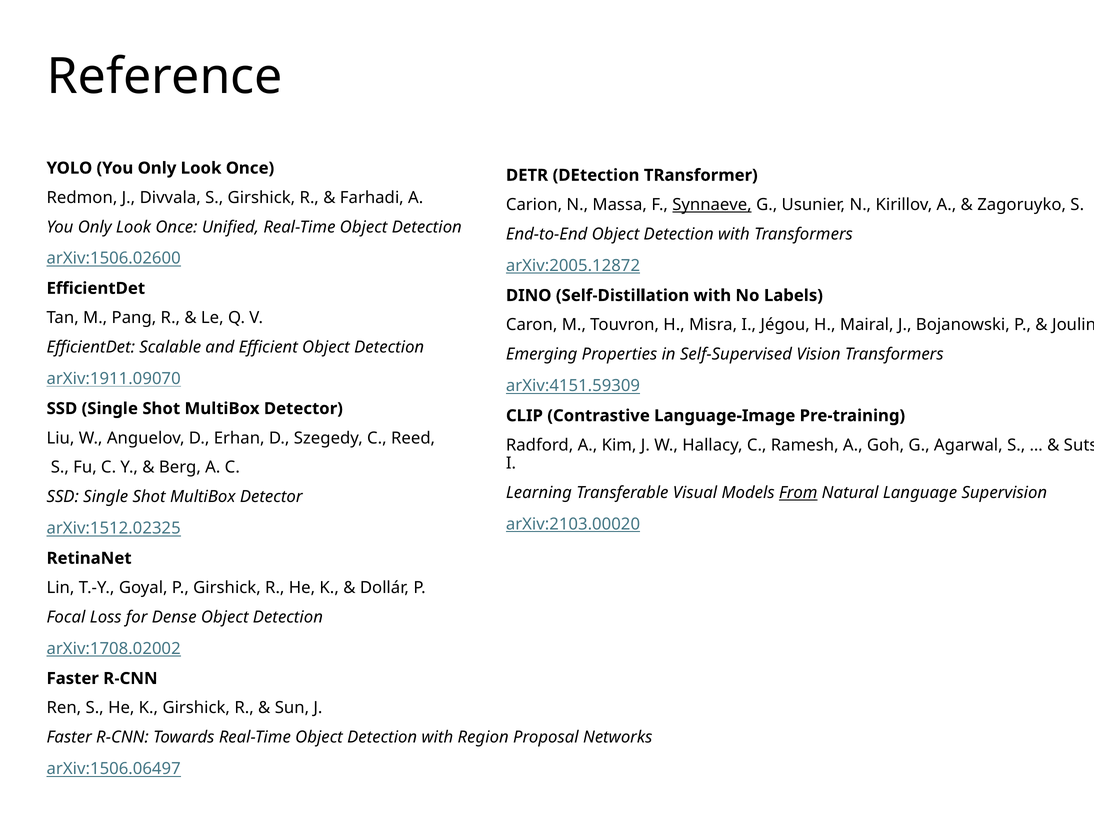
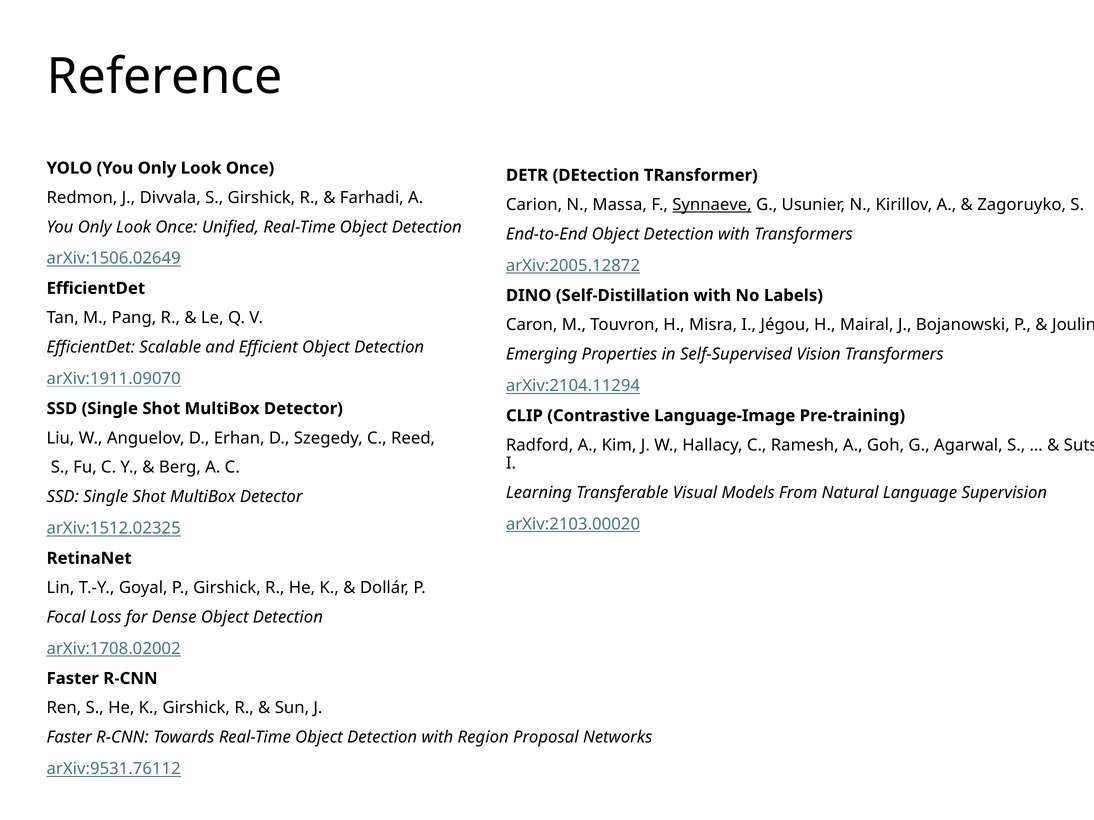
arXiv:1506.02600: arXiv:1506.02600 -> arXiv:1506.02649
arXiv:4151.59309: arXiv:4151.59309 -> arXiv:2104.11294
From underline: present -> none
arXiv:1506.06497: arXiv:1506.06497 -> arXiv:9531.76112
